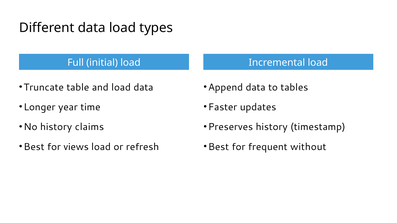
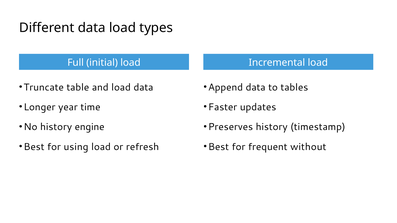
claims: claims -> engine
views: views -> using
